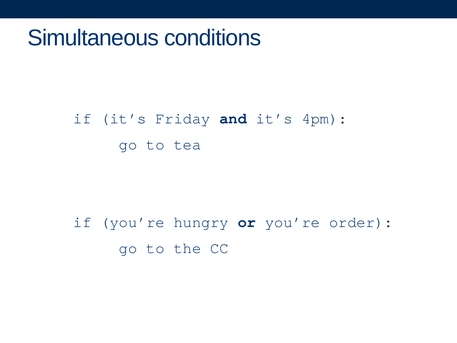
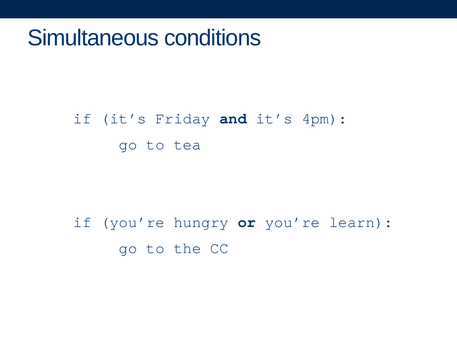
order: order -> learn
